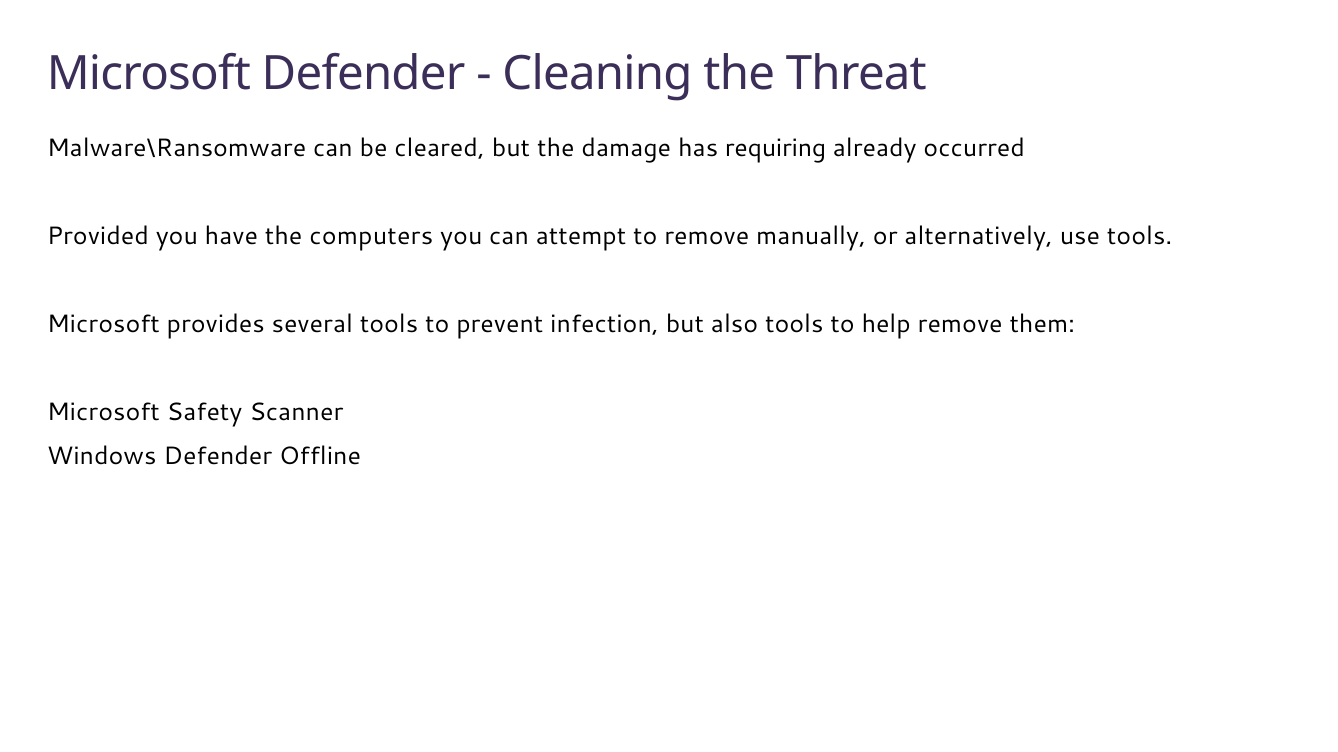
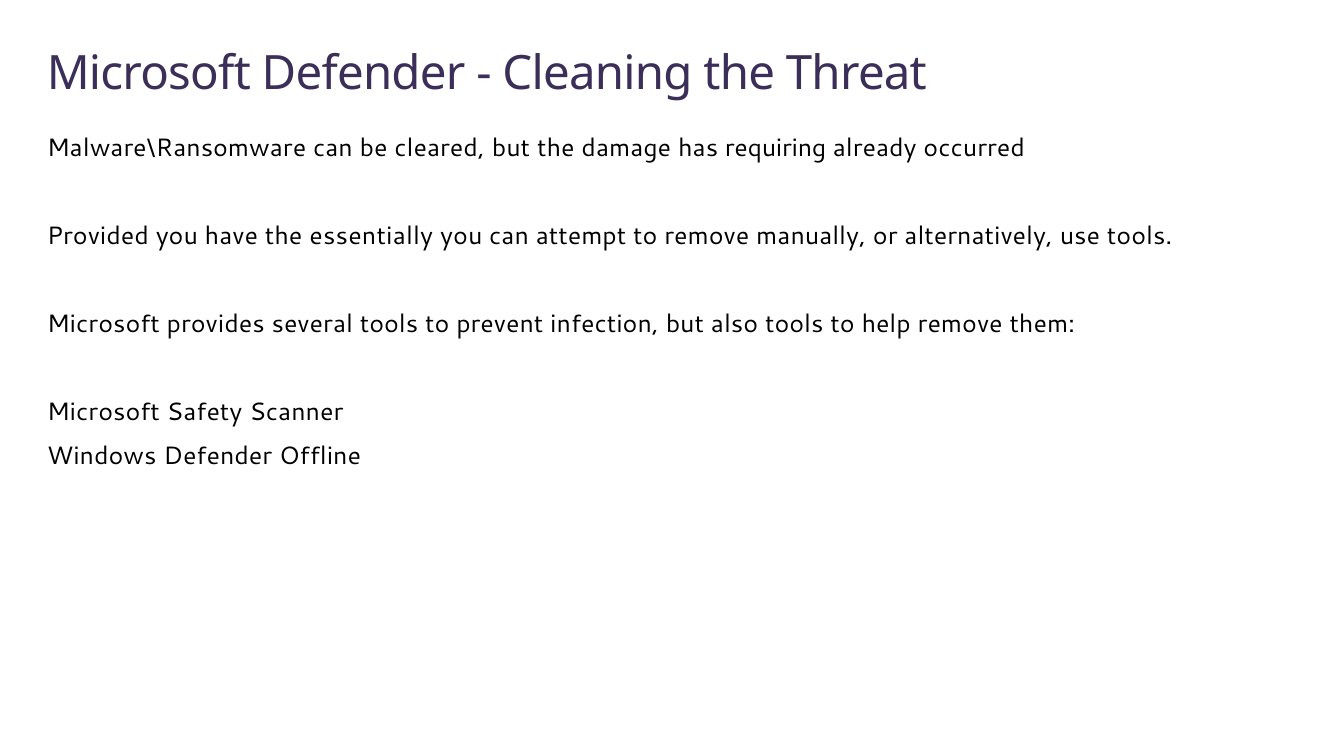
computers: computers -> essentially
